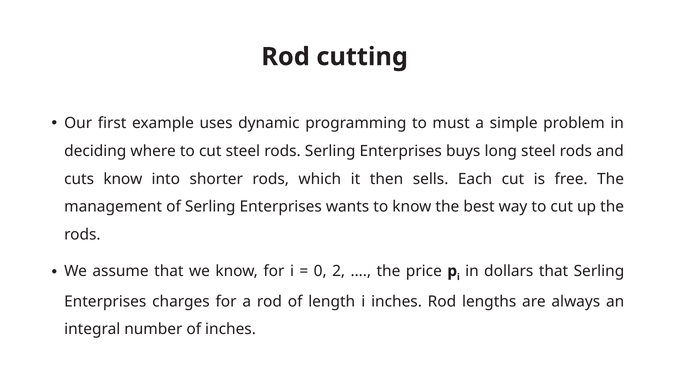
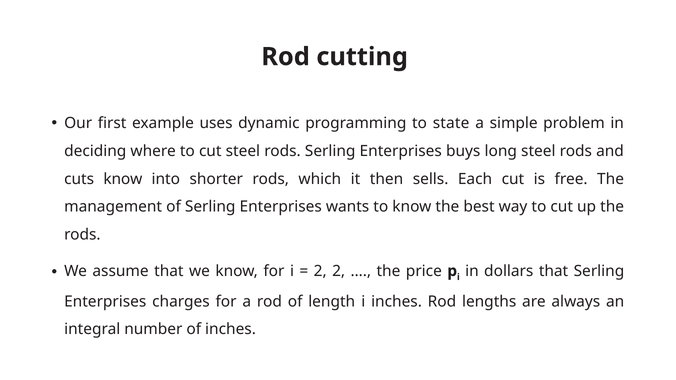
must: must -> state
0 at (320, 271): 0 -> 2
